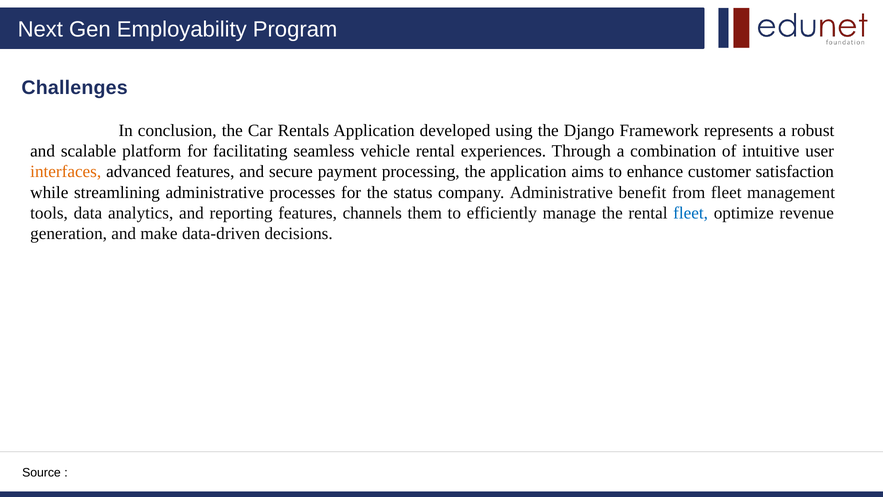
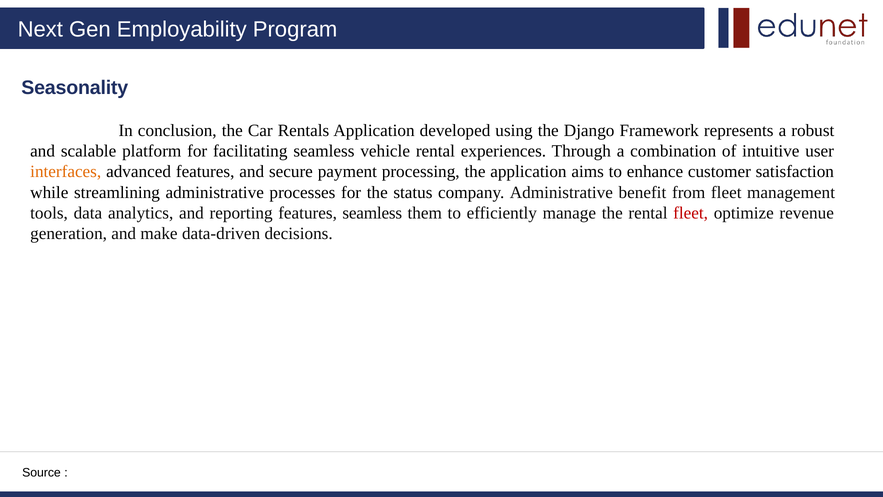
Challenges: Challenges -> Seasonality
features channels: channels -> seamless
fleet at (691, 213) colour: blue -> red
